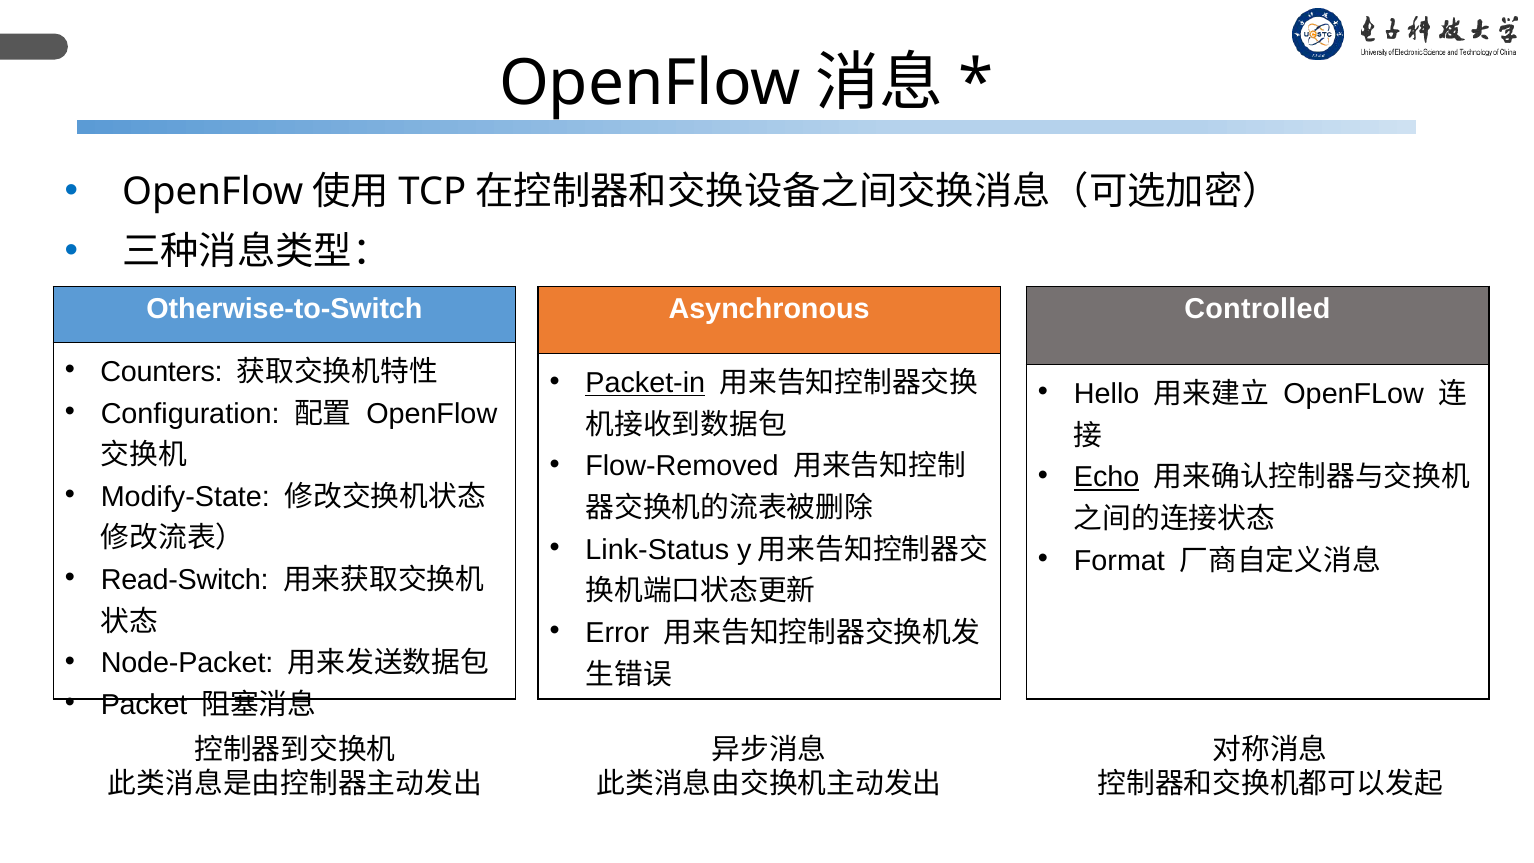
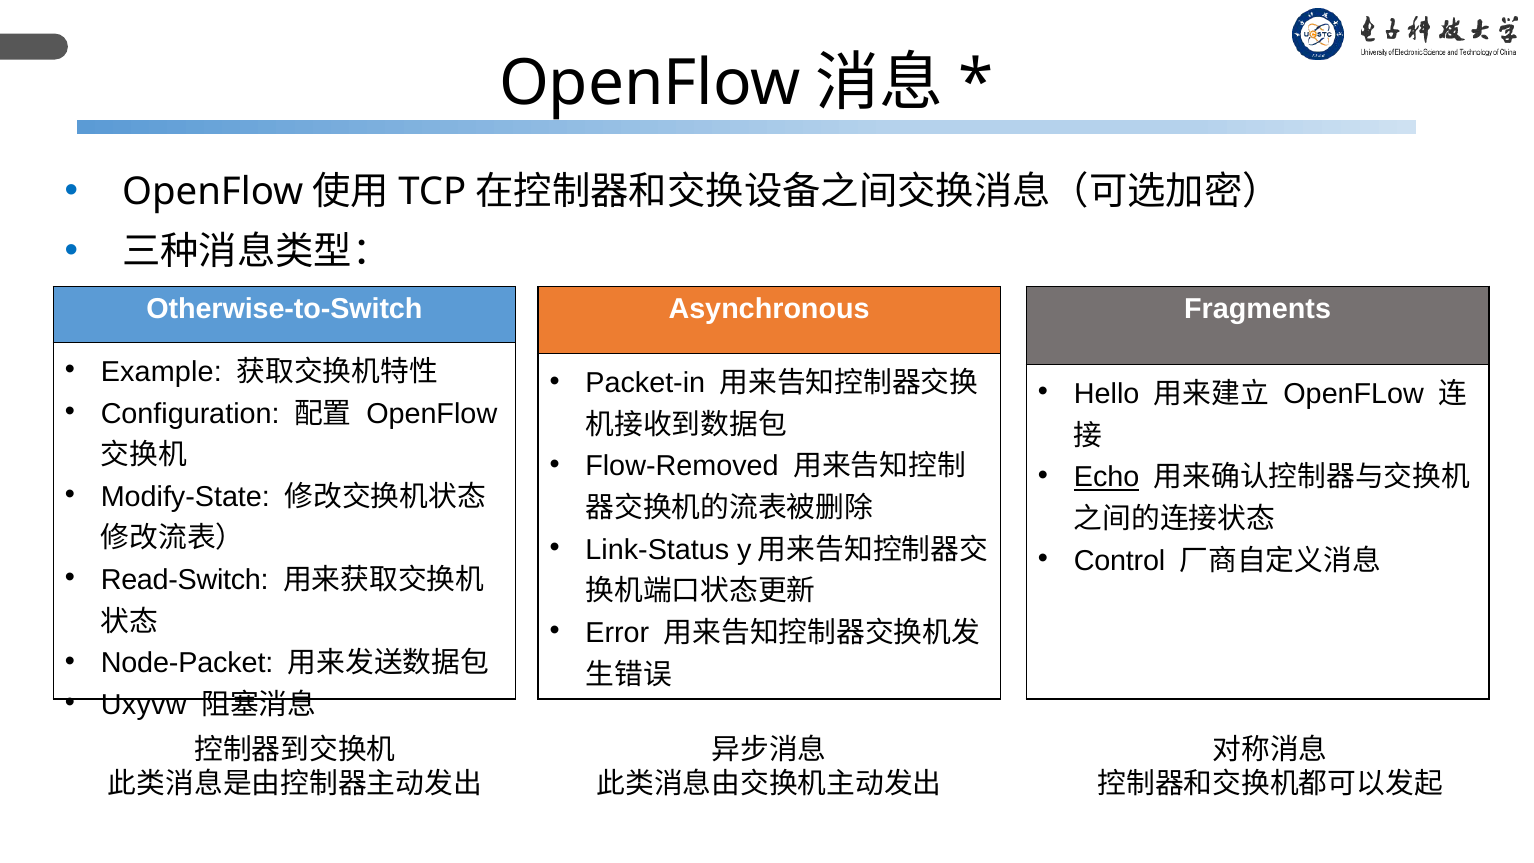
Controlled: Controlled -> Fragments
Counters: Counters -> Example
Packet-in underline: present -> none
Format: Format -> Control
Packet: Packet -> Uxyvw
